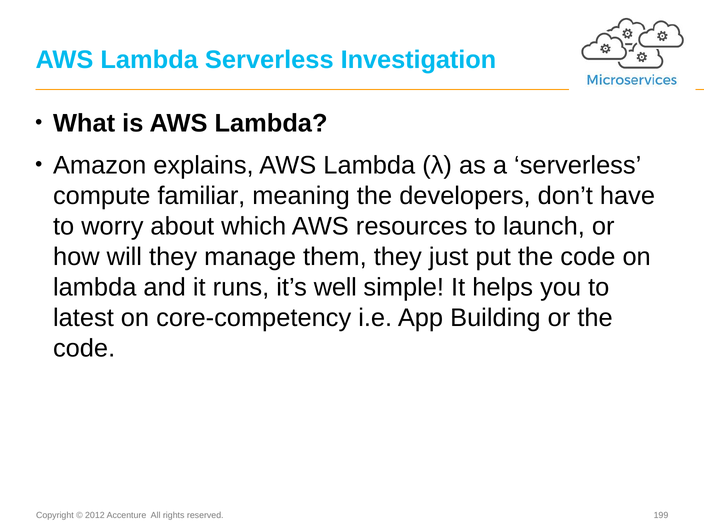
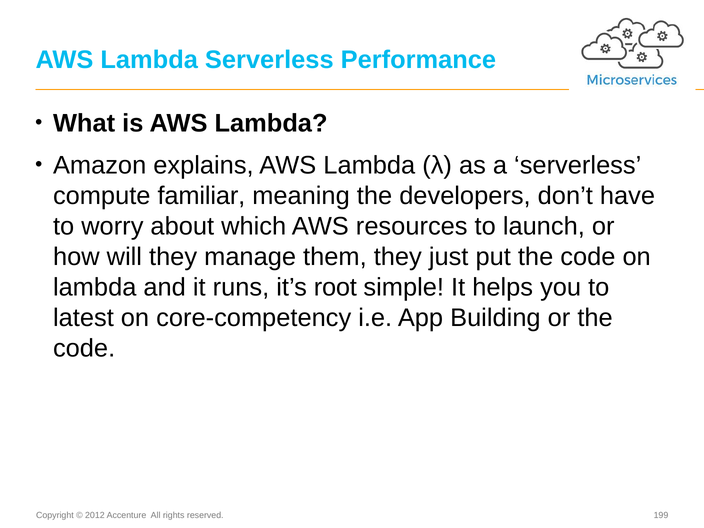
Investigation: Investigation -> Performance
well: well -> root
